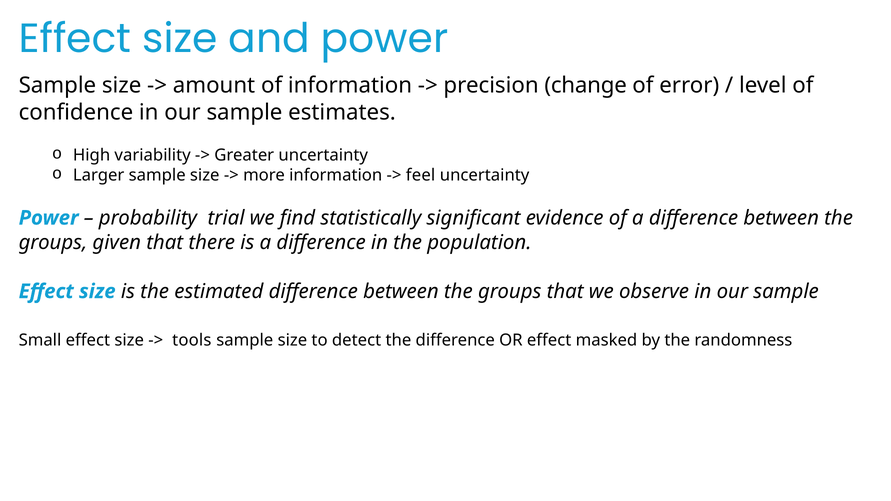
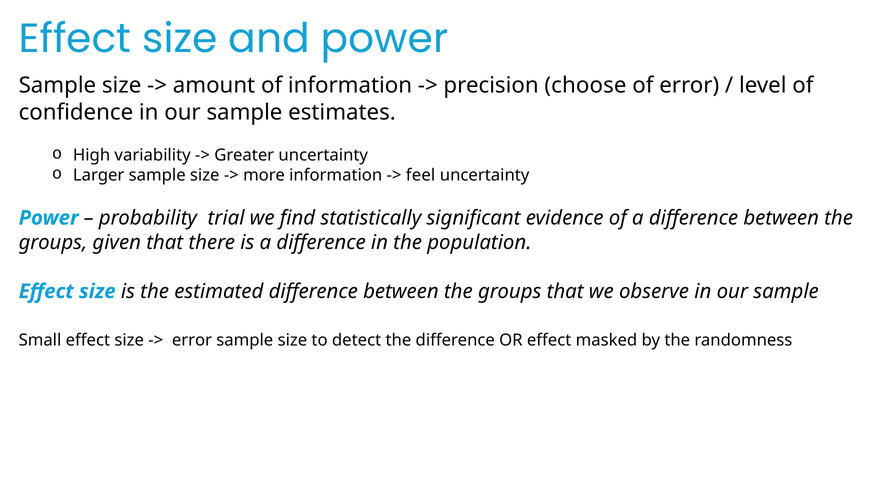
change: change -> choose
tools at (192, 340): tools -> error
